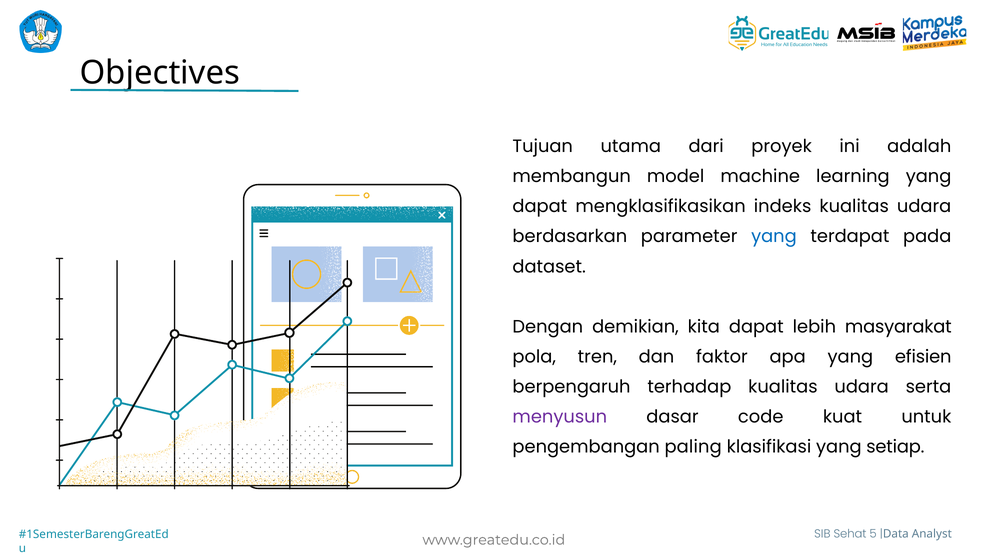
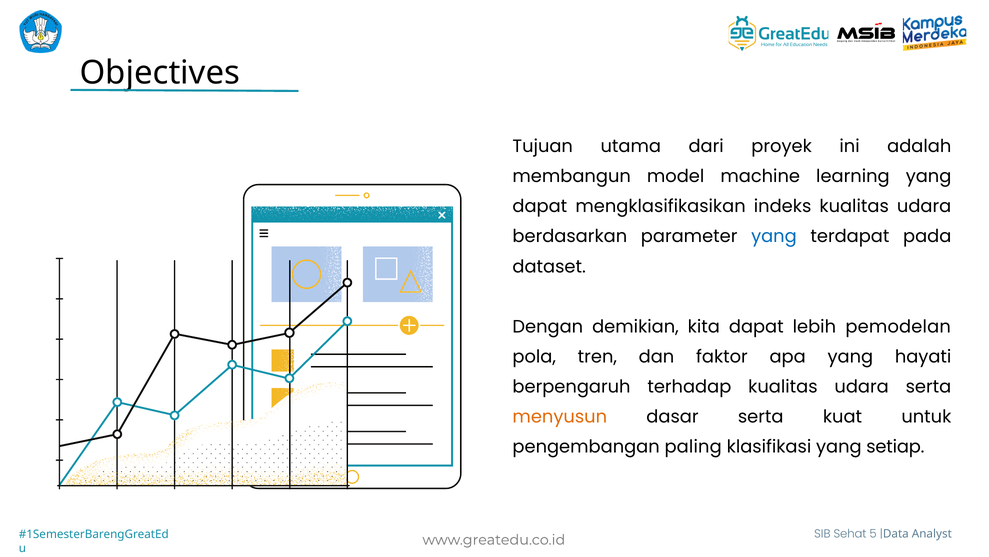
masyarakat: masyarakat -> pemodelan
efisien: efisien -> hayati
menyusun colour: purple -> orange
dasar code: code -> serta
